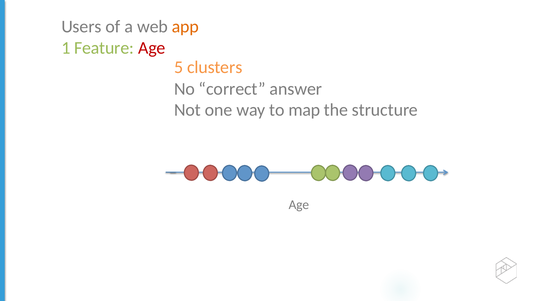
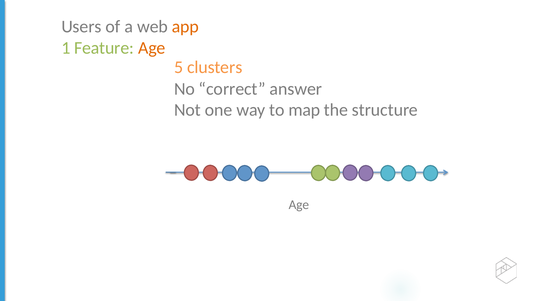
Age at (152, 48) colour: red -> orange
